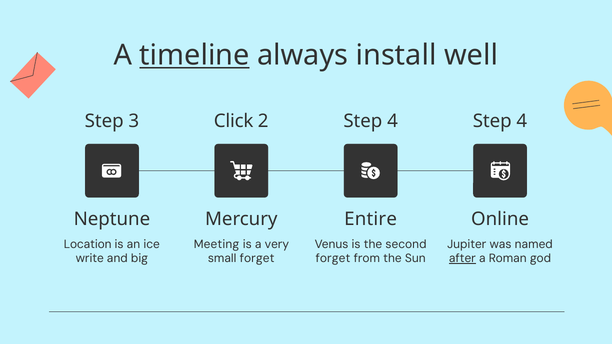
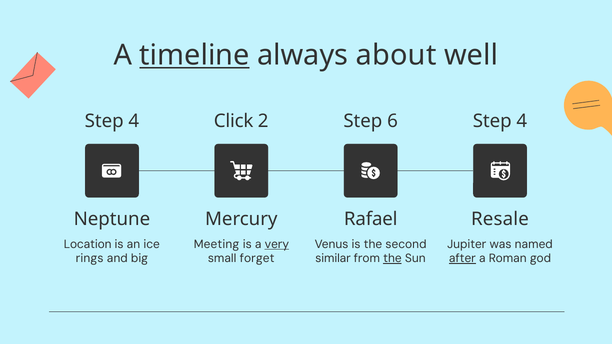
install: install -> about
3 at (134, 121): 3 -> 4
4 at (392, 121): 4 -> 6
Entire: Entire -> Rafael
Online: Online -> Resale
very underline: none -> present
write: write -> rings
forget at (333, 259): forget -> similar
the at (392, 259) underline: none -> present
